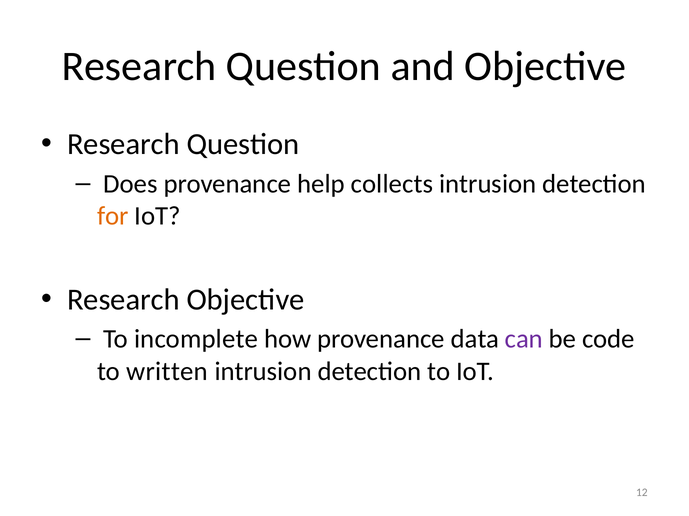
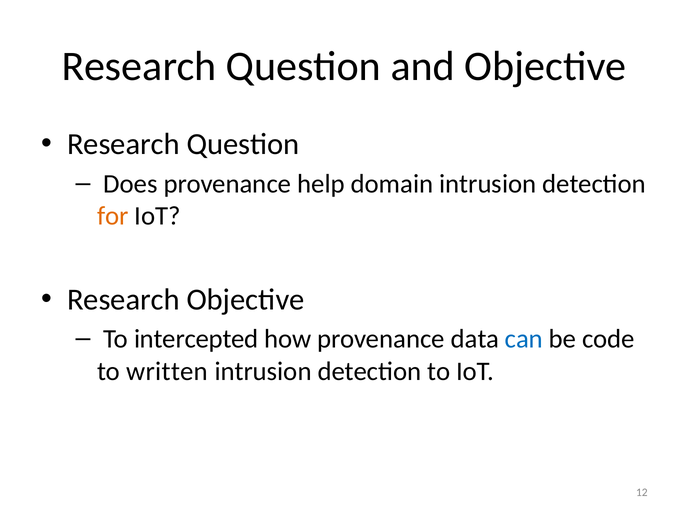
collects: collects -> domain
incomplete: incomplete -> intercepted
can colour: purple -> blue
